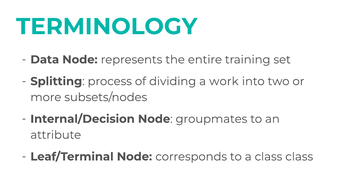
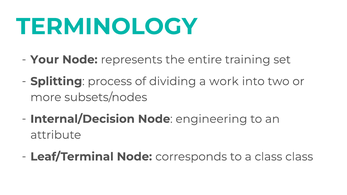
Data: Data -> Your
groupmates: groupmates -> engineering
